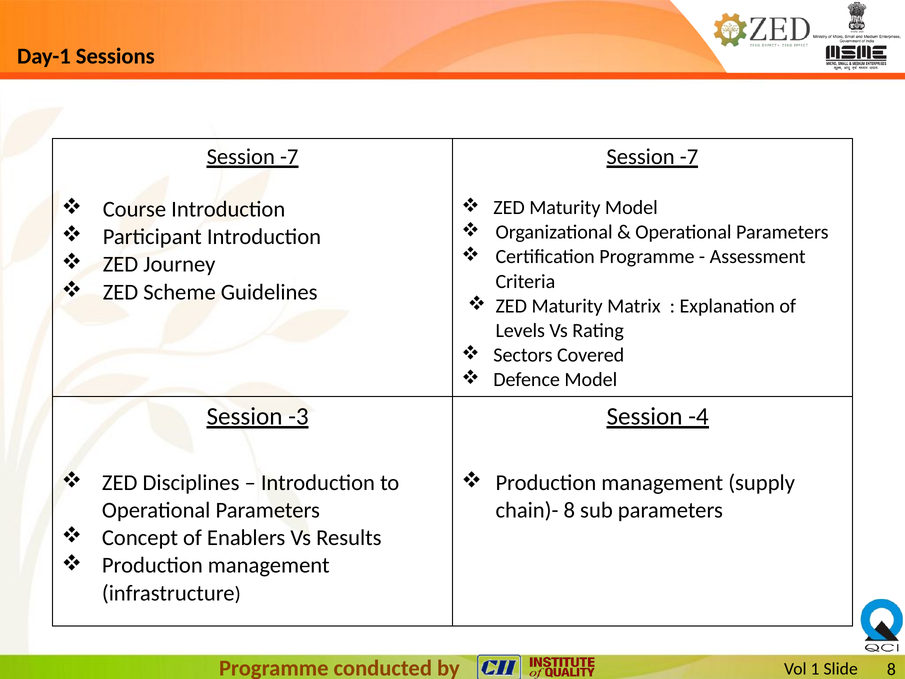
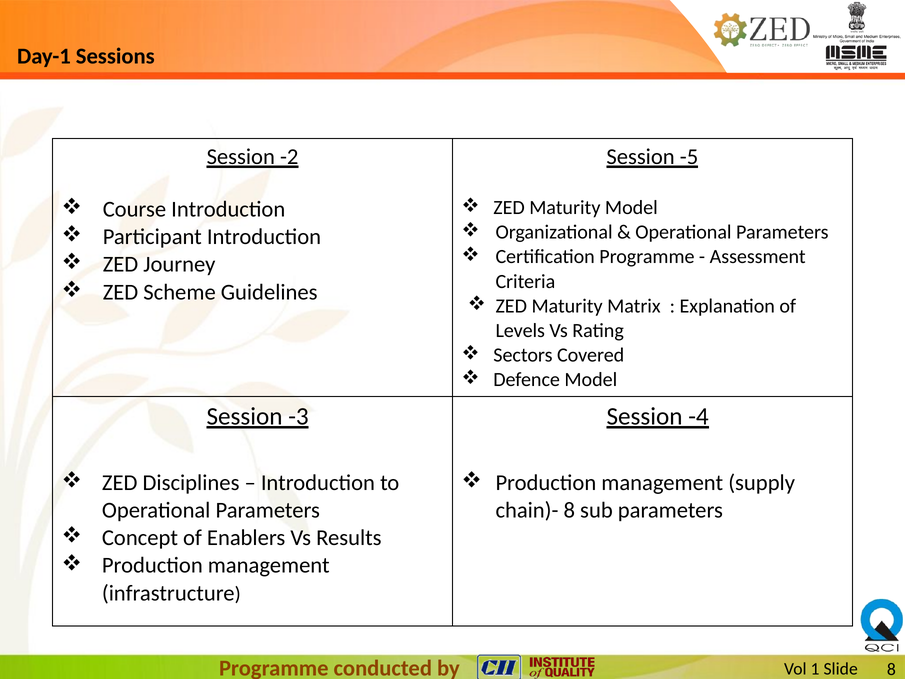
-7 at (289, 157): -7 -> -2
-7 at (689, 157): -7 -> -5
